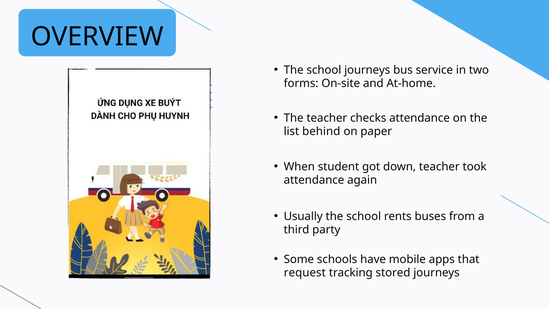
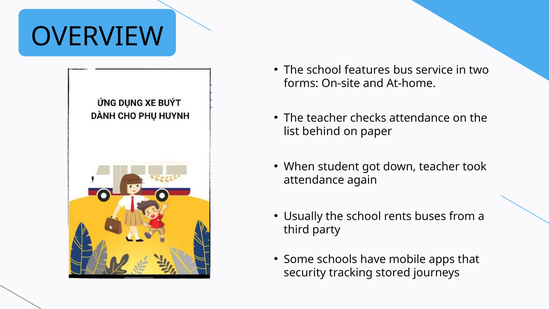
school journeys: journeys -> features
request: request -> security
